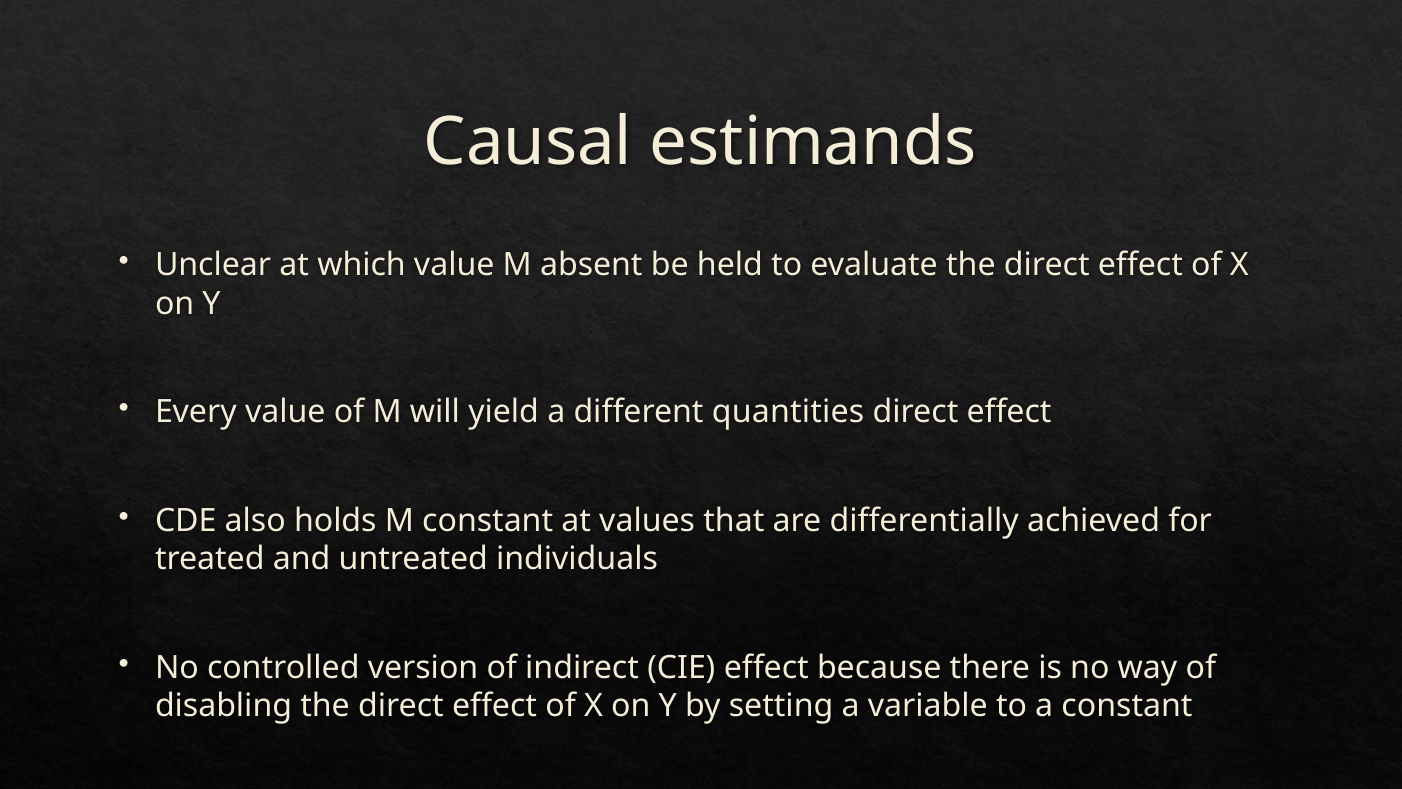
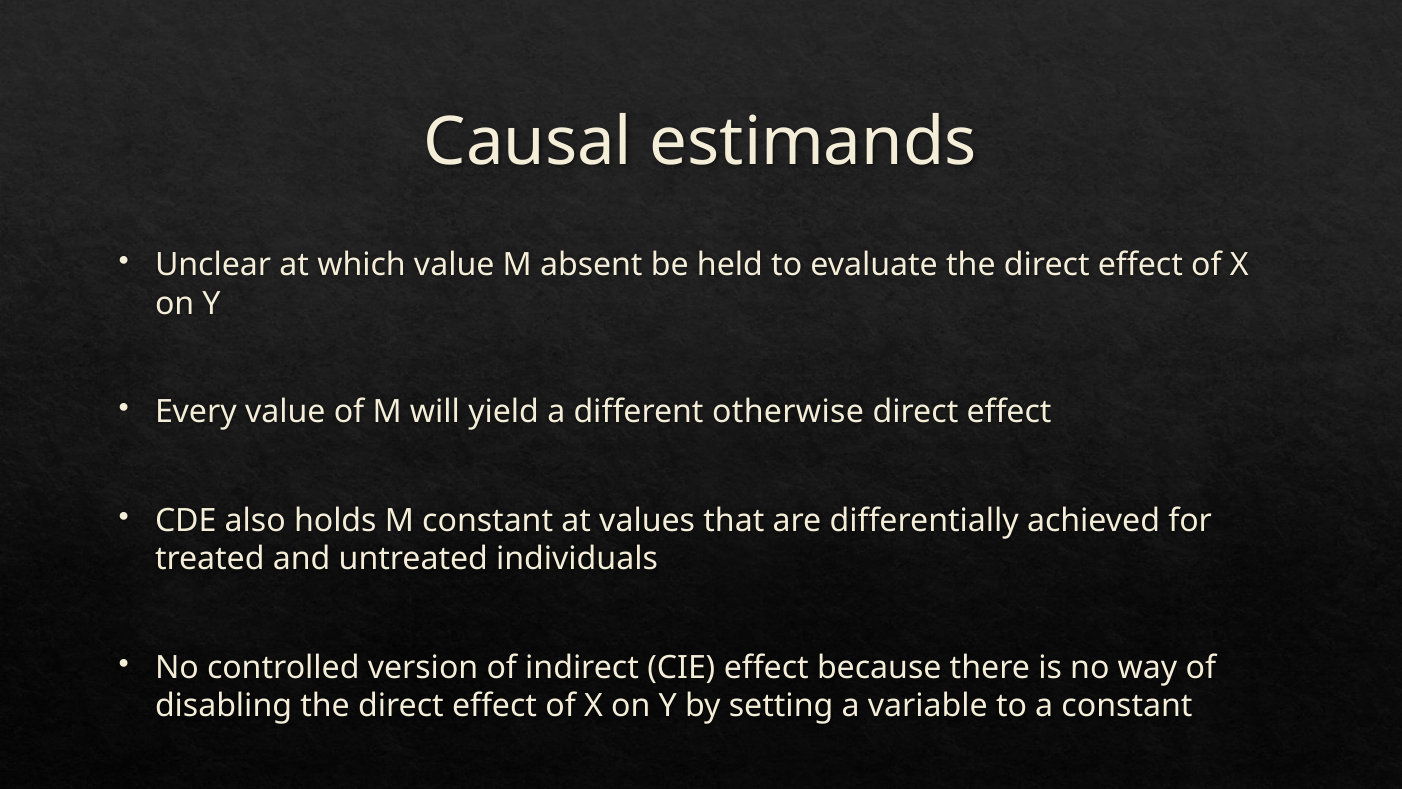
quantities: quantities -> otherwise
